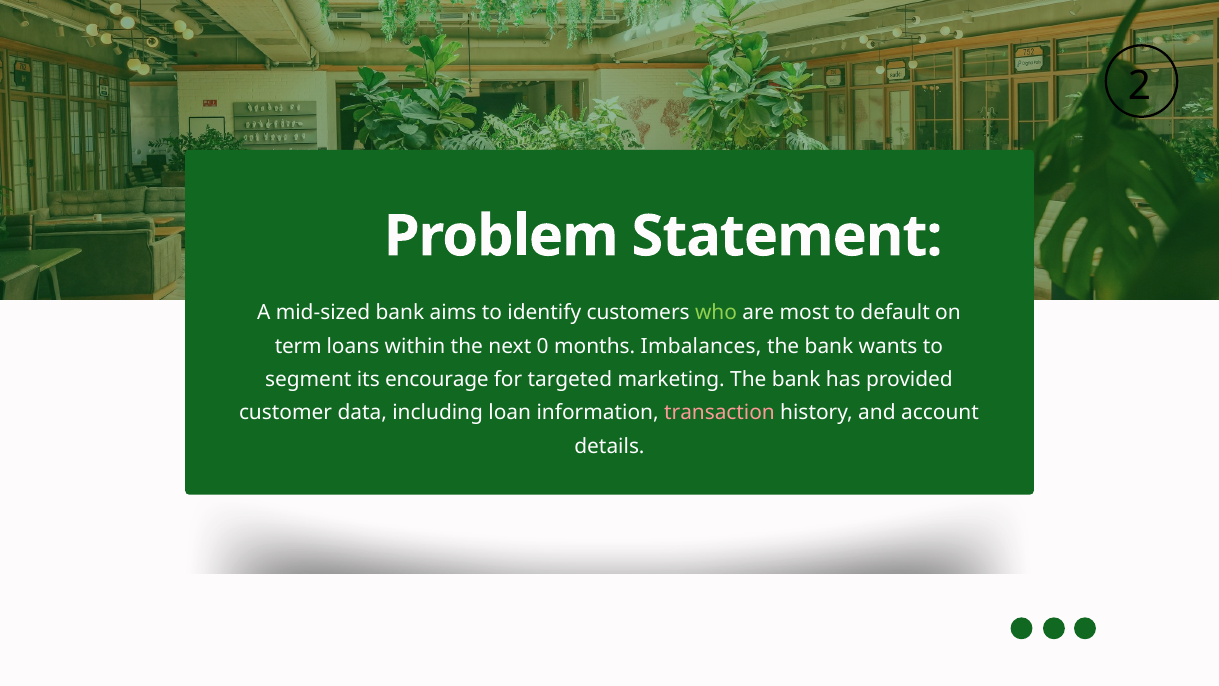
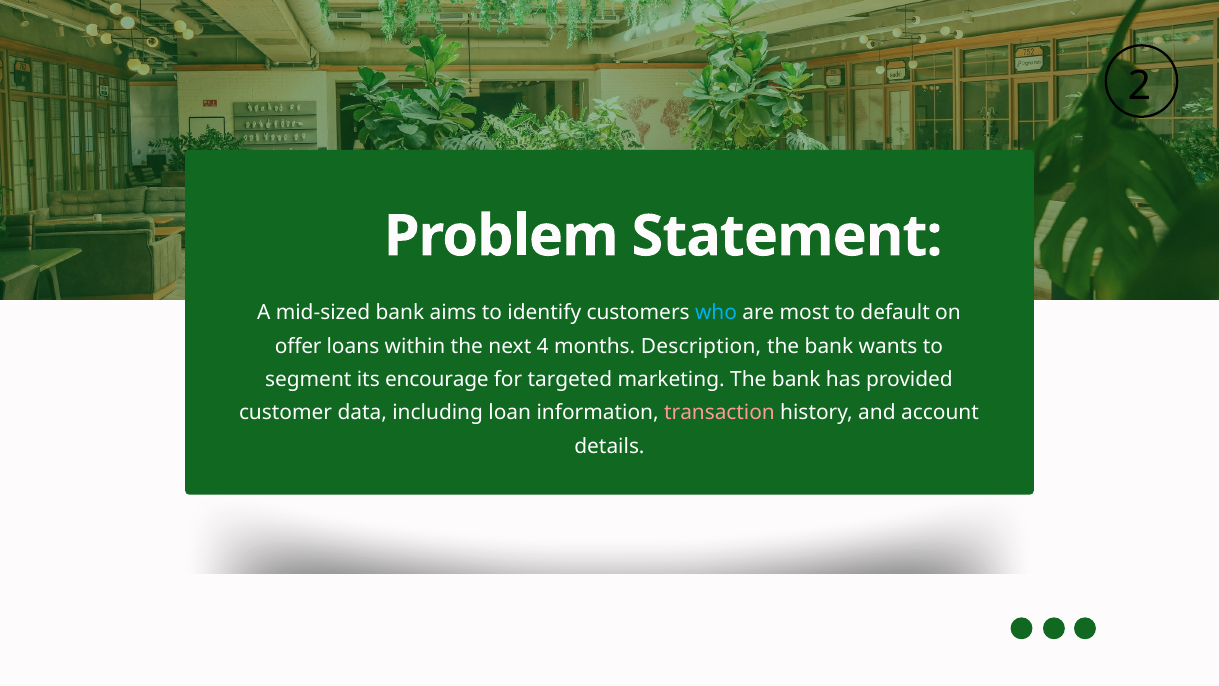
who colour: light green -> light blue
term: term -> offer
0: 0 -> 4
Imbalances: Imbalances -> Description
